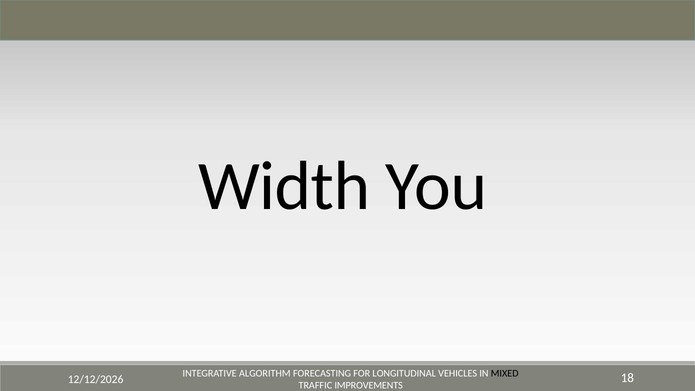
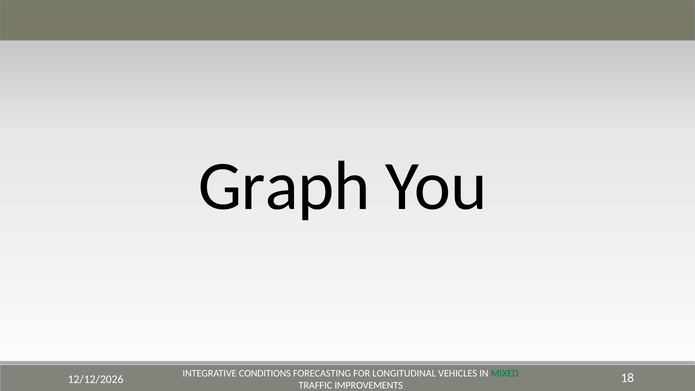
Width: Width -> Graph
ALGORITHM: ALGORITHM -> CONDITIONS
MIXED colour: black -> green
